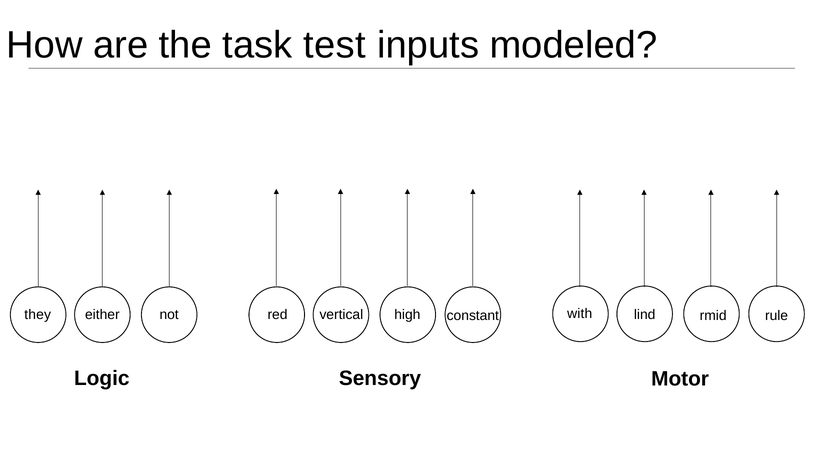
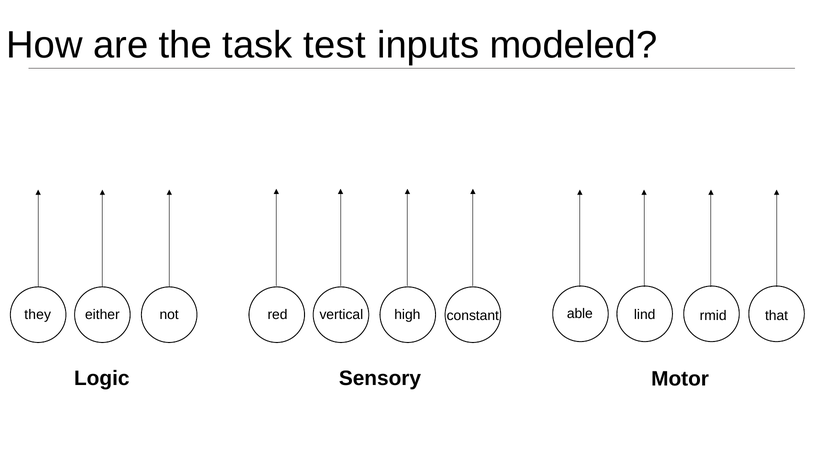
with: with -> able
rule: rule -> that
